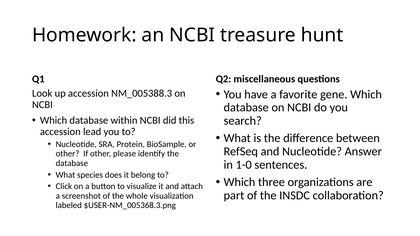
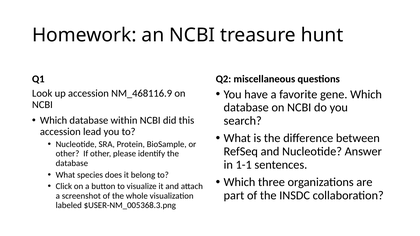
NM_005388.3: NM_005388.3 -> NM_468116.9
1-0: 1-0 -> 1-1
